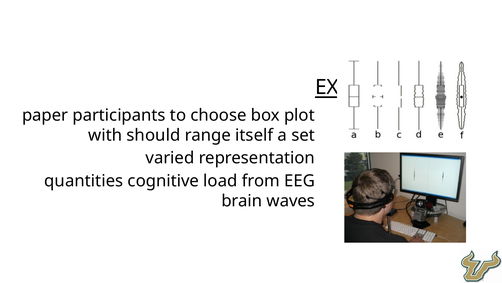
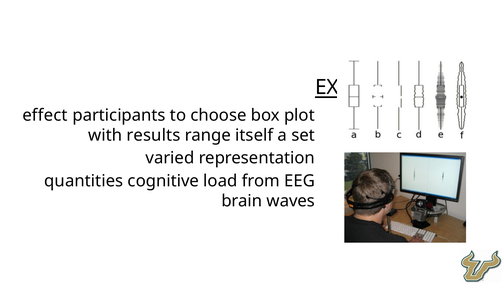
paper: paper -> effect
should: should -> results
